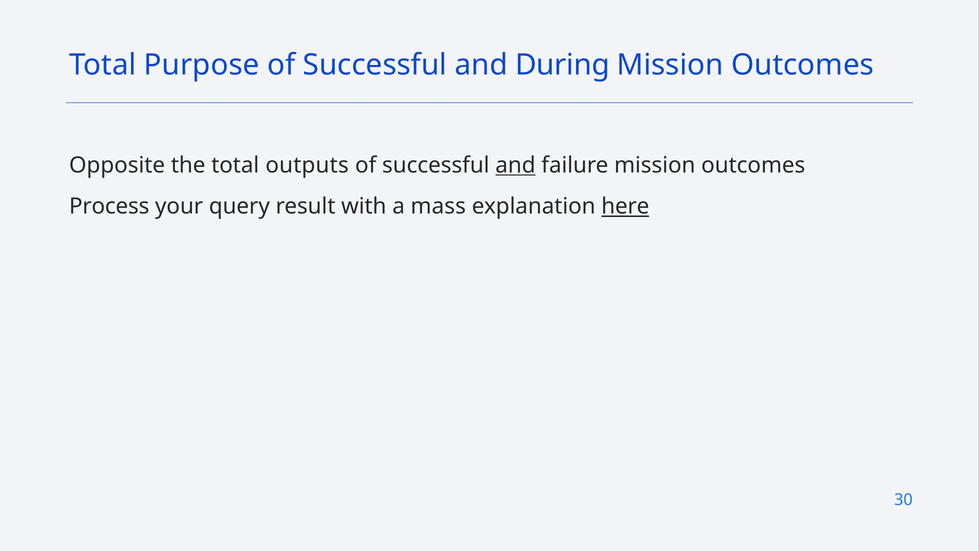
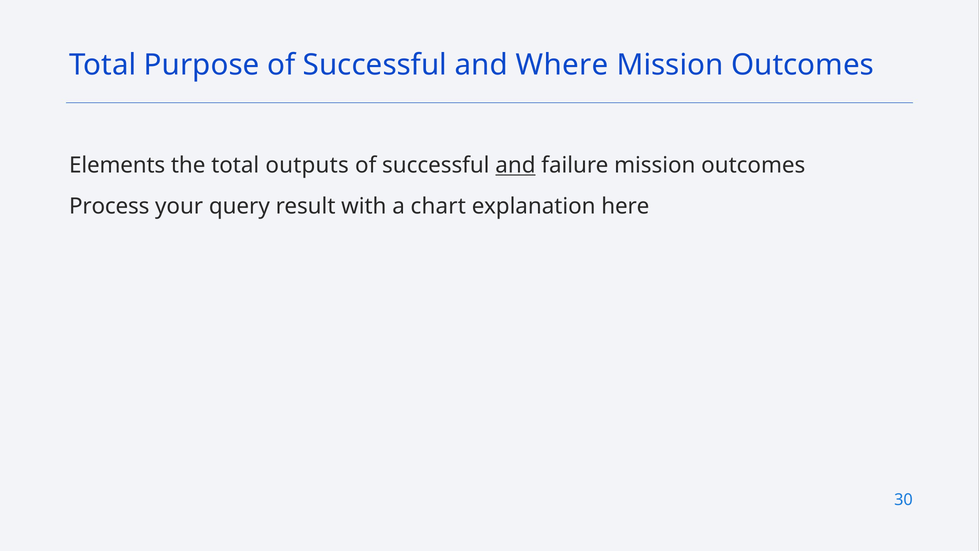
During: During -> Where
Opposite: Opposite -> Elements
mass: mass -> chart
here underline: present -> none
